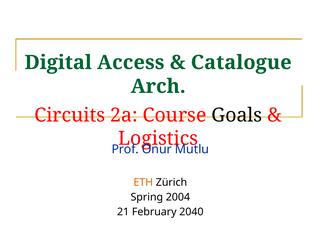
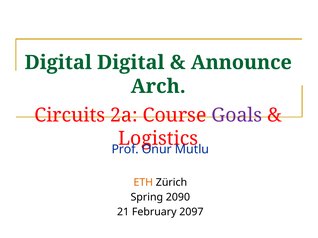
Digital Access: Access -> Digital
Catalogue: Catalogue -> Announce
Goals colour: black -> purple
2004: 2004 -> 2090
2040: 2040 -> 2097
